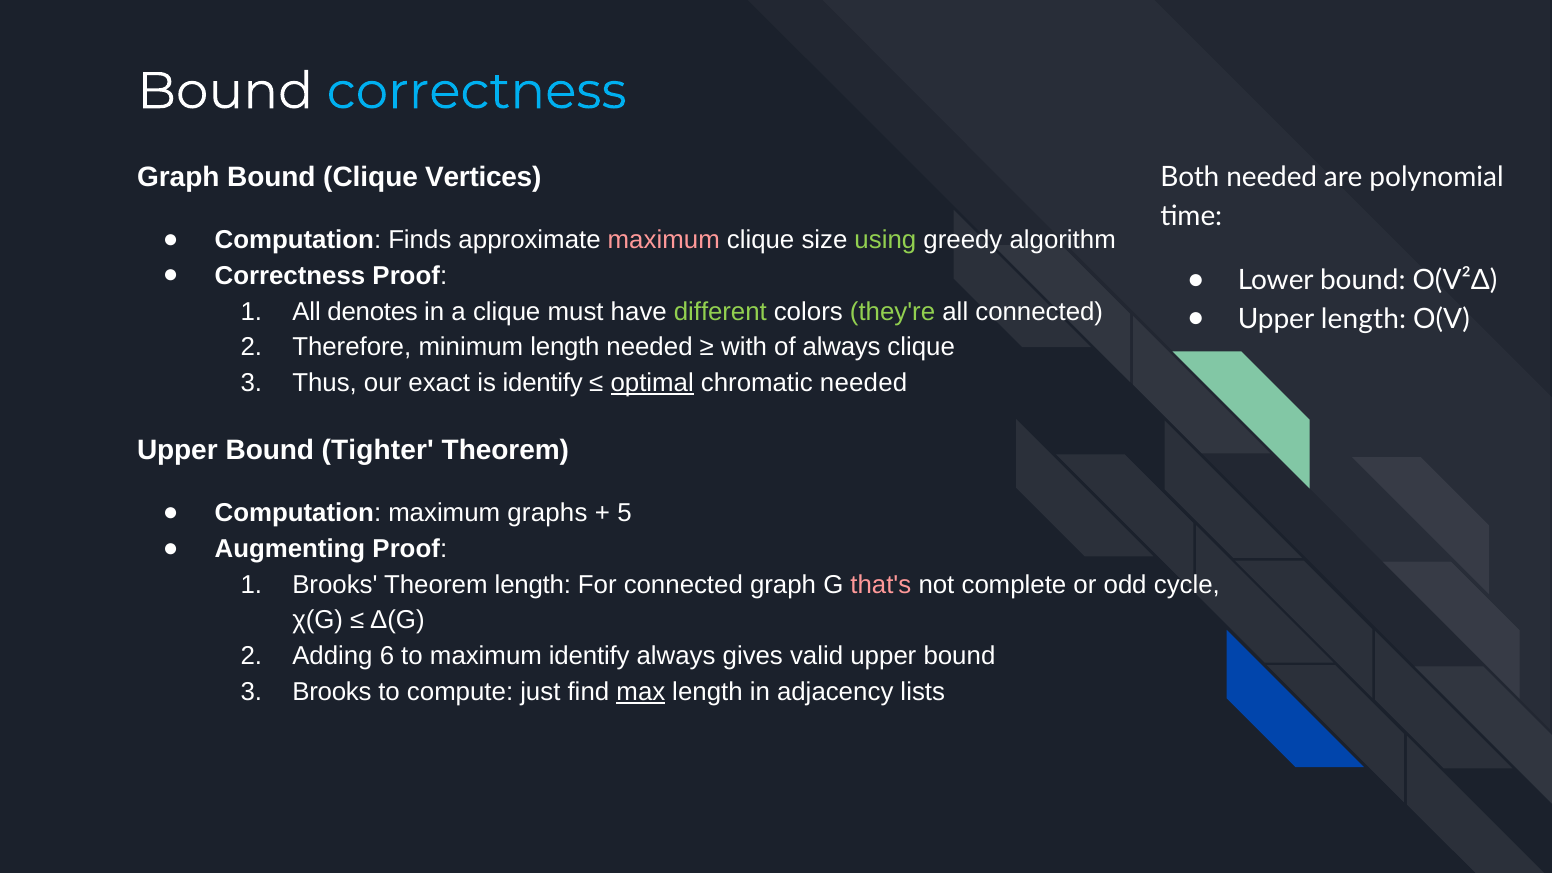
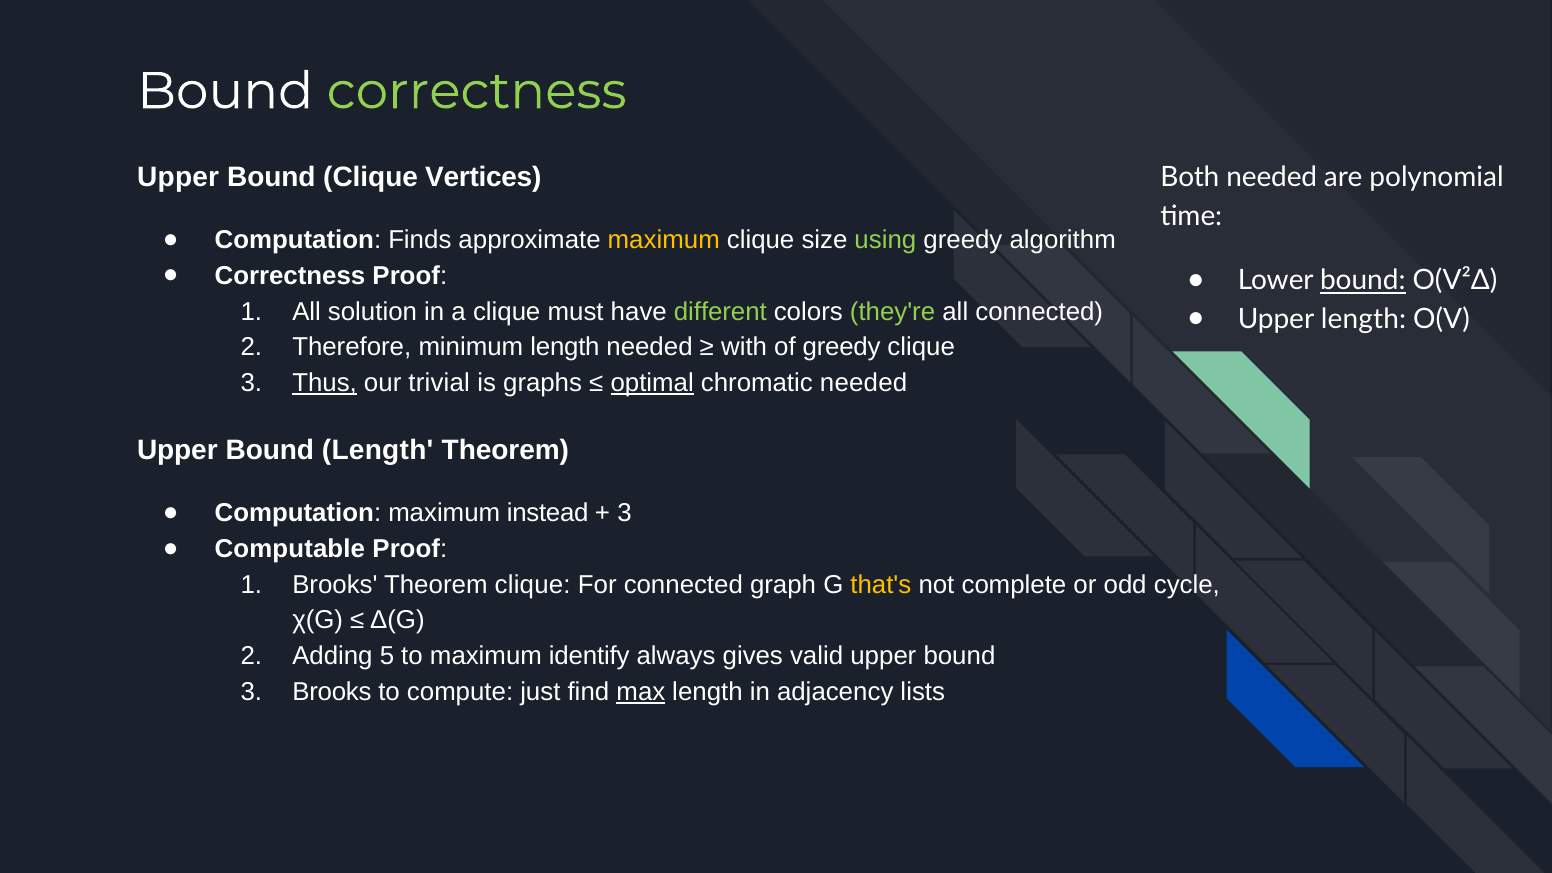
correctness at (477, 91) colour: light blue -> light green
Graph at (178, 177): Graph -> Upper
maximum at (664, 240) colour: pink -> yellow
bound at (1363, 281) underline: none -> present
denotes: denotes -> solution
of always: always -> greedy
Thus underline: none -> present
exact: exact -> trivial
is identify: identify -> graphs
Bound Tighter: Tighter -> Length
graphs: graphs -> instead
5 at (624, 513): 5 -> 3
Augmenting: Augmenting -> Computable
Theorem length: length -> clique
that's colour: pink -> yellow
6: 6 -> 5
